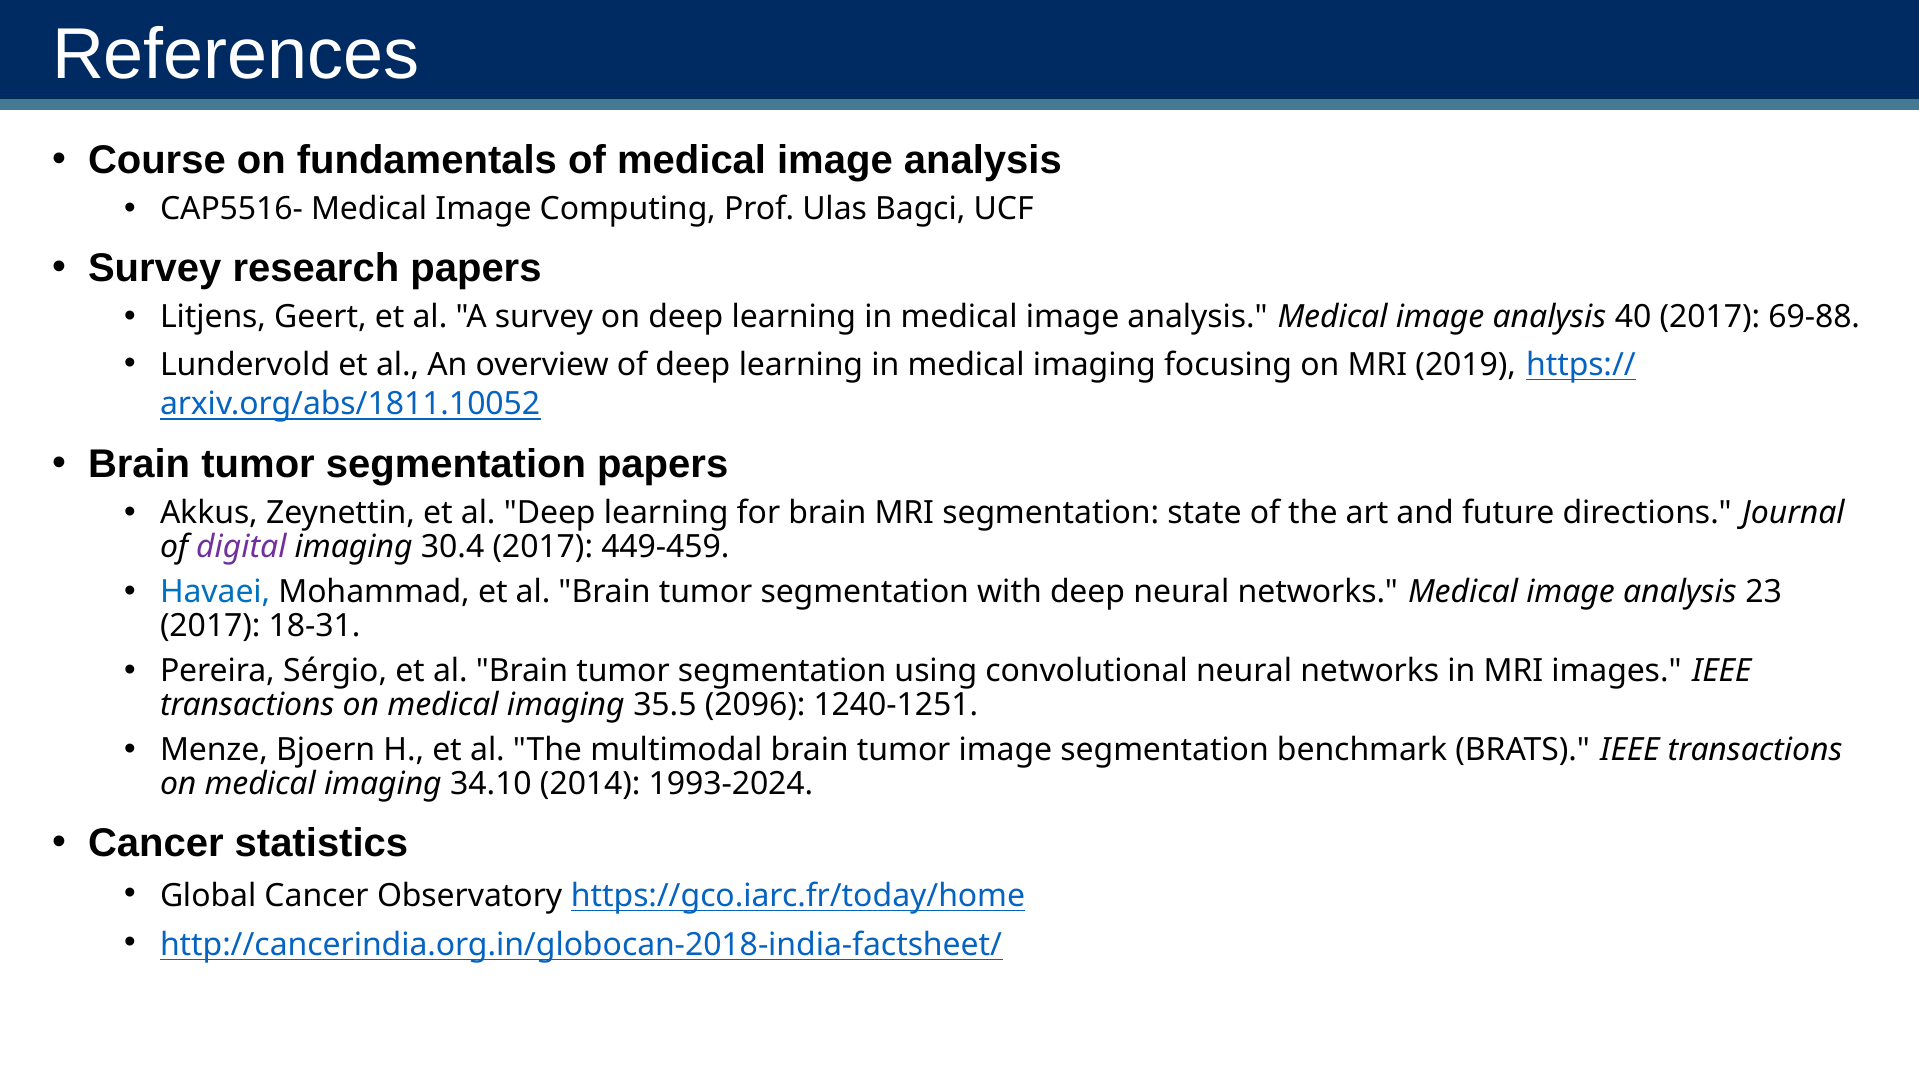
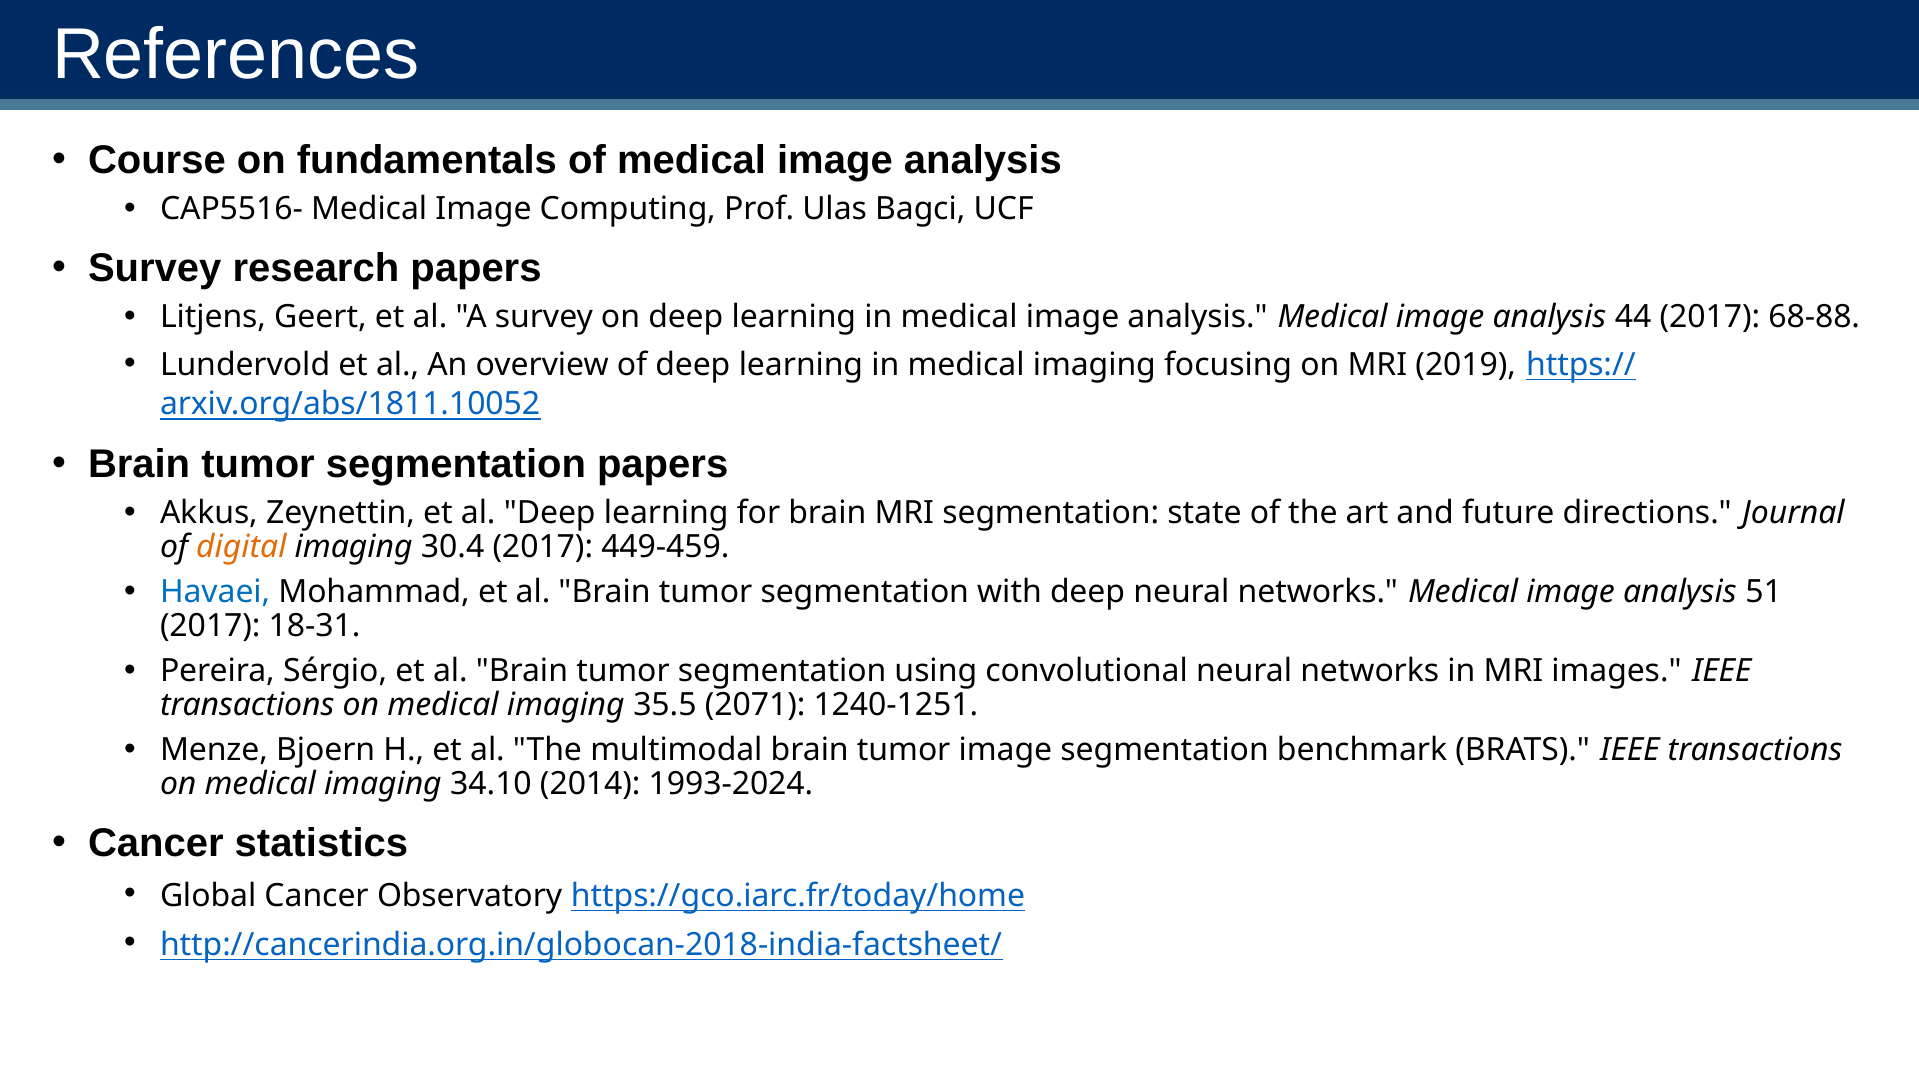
40: 40 -> 44
69-88: 69-88 -> 68-88
digital colour: purple -> orange
23: 23 -> 51
2096: 2096 -> 2071
